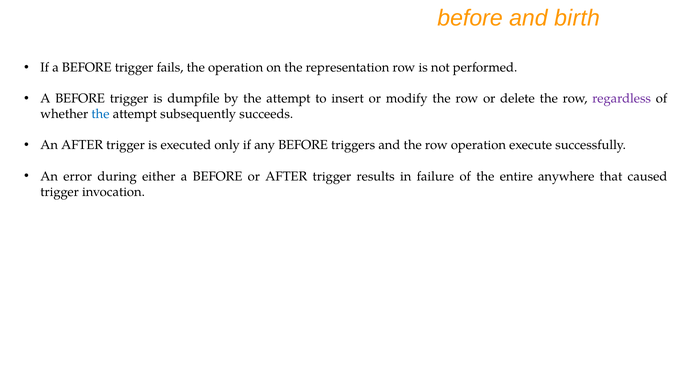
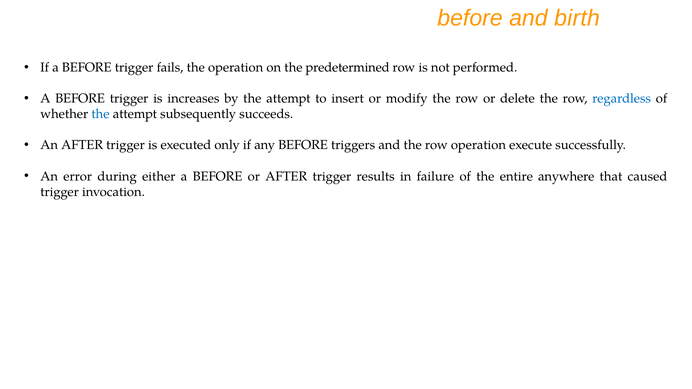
representation: representation -> predetermined
dumpfile: dumpfile -> increases
regardless colour: purple -> blue
